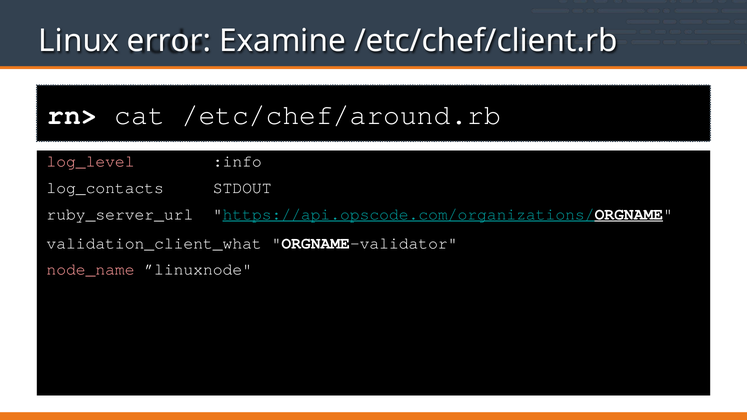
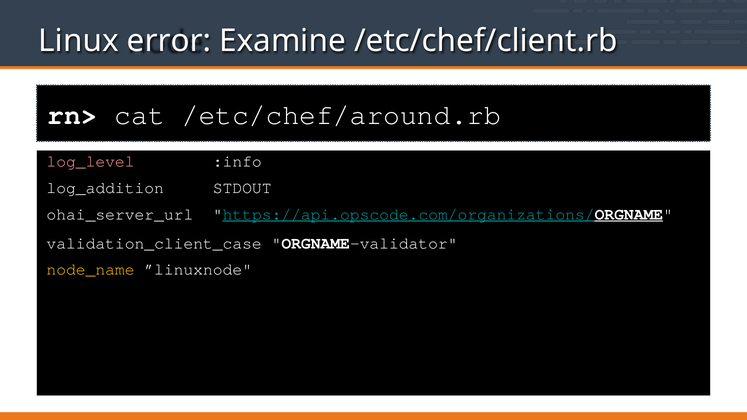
log_contacts: log_contacts -> log_addition
ruby_server_url: ruby_server_url -> ohai_server_url
validation_client_what: validation_client_what -> validation_client_case
node_name colour: pink -> yellow
